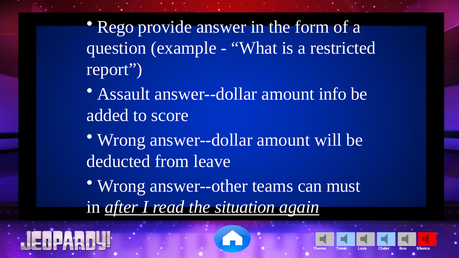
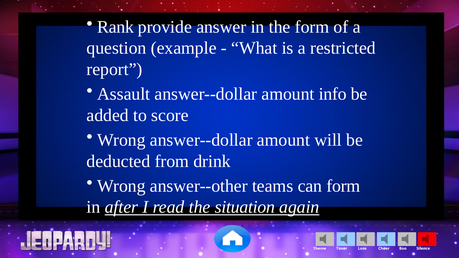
Rego: Rego -> Rank
leave: leave -> drink
can must: must -> form
